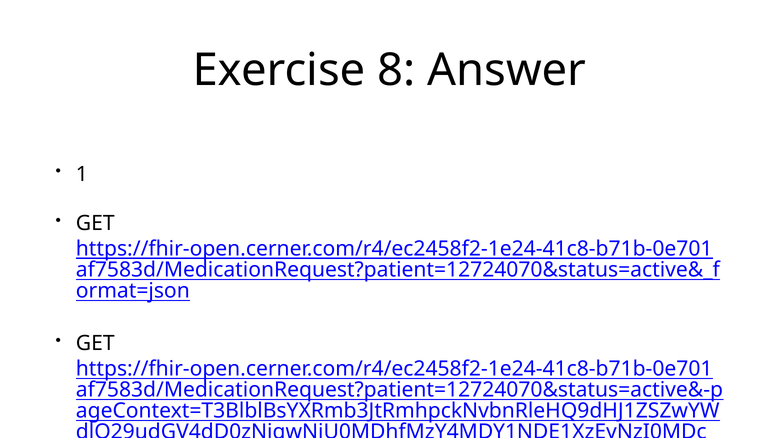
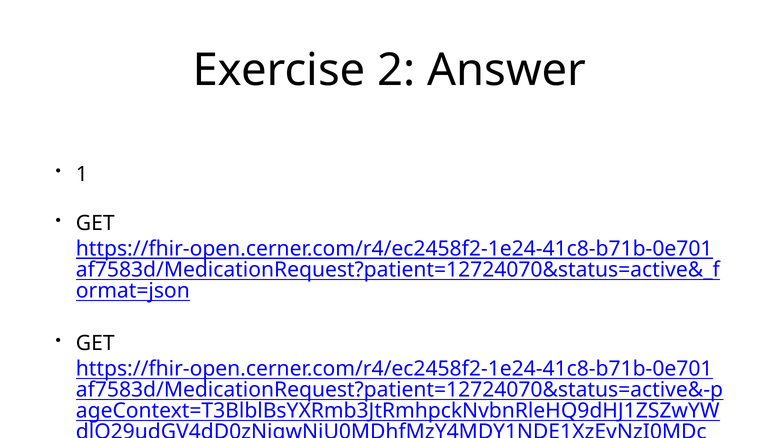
8: 8 -> 2
